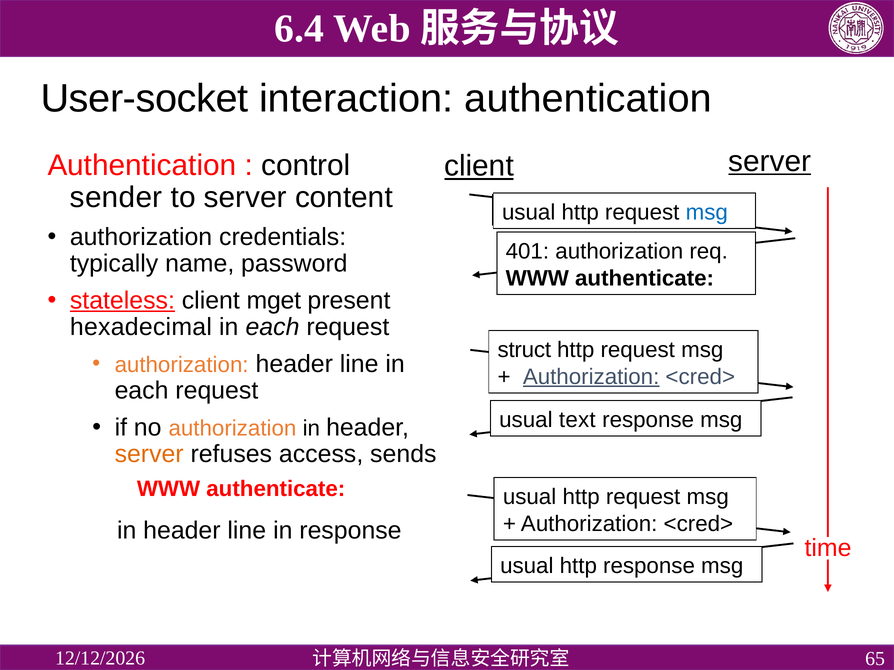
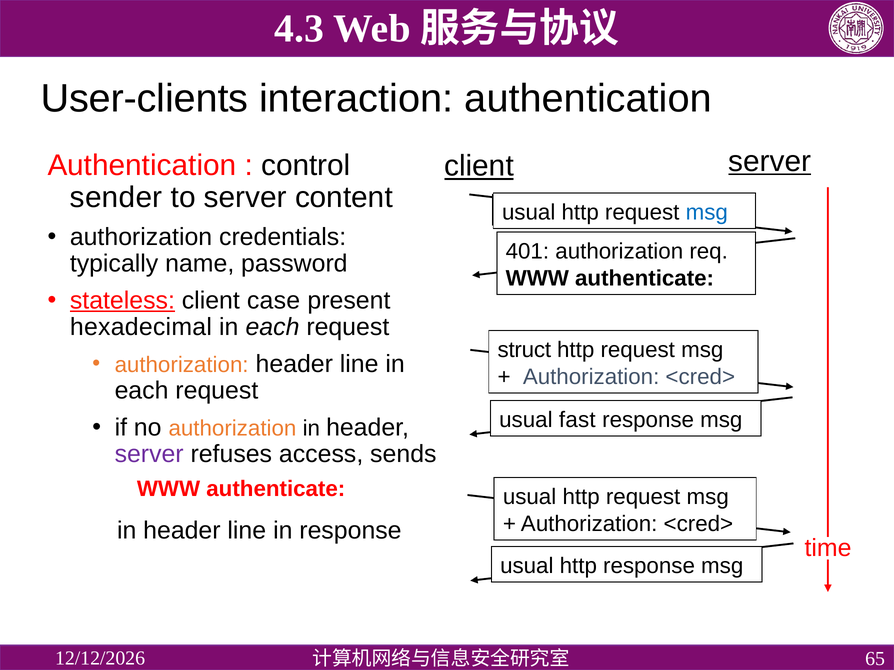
6.4: 6.4 -> 4.3
User-socket: User-socket -> User-clients
mget: mget -> case
Authorization at (591, 377) underline: present -> none
text: text -> fast
server at (149, 455) colour: orange -> purple
